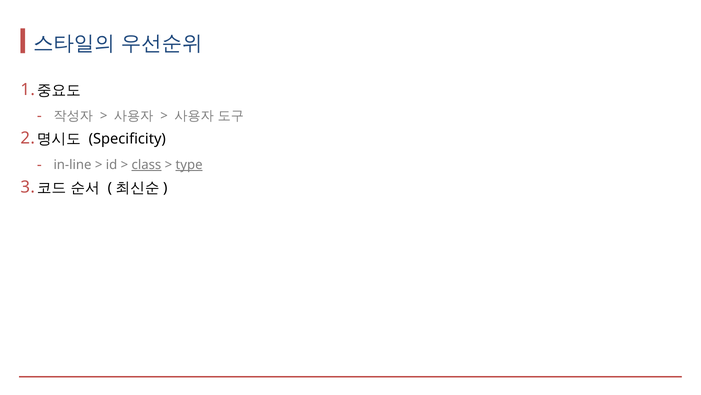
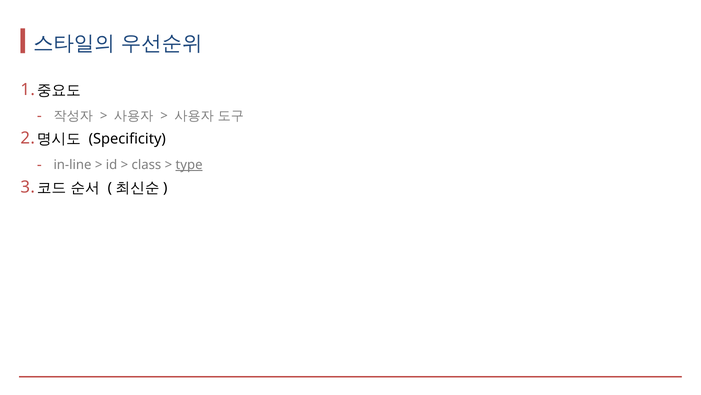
class underline: present -> none
